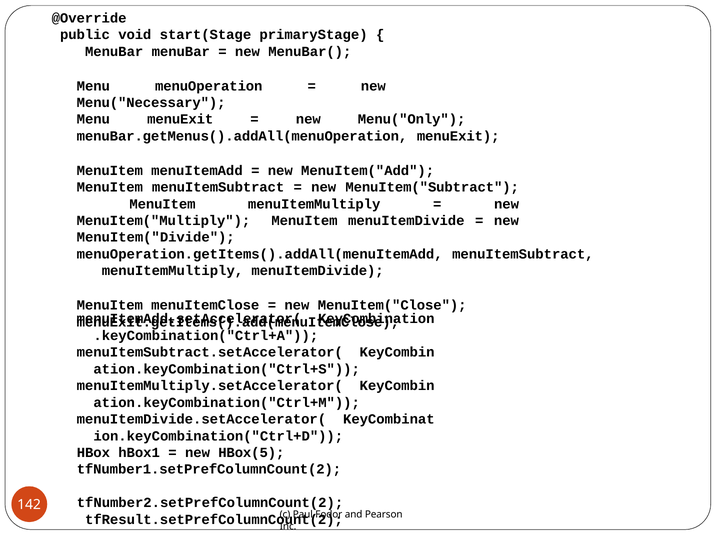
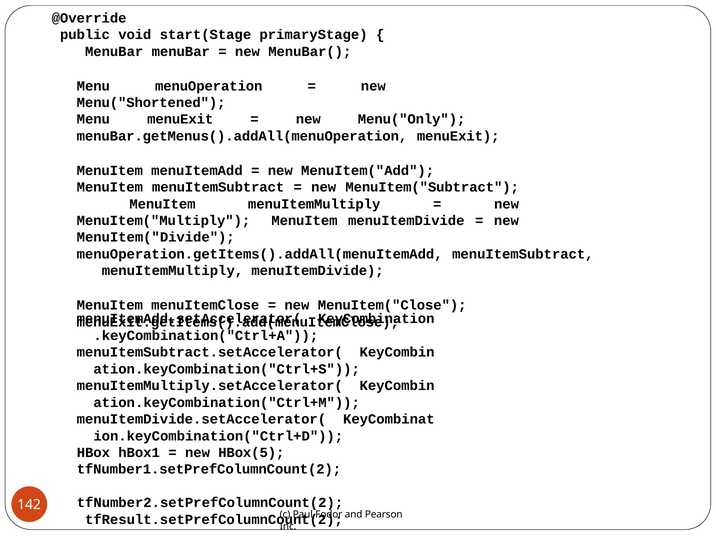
Menu("Necessary: Menu("Necessary -> Menu("Shortened
